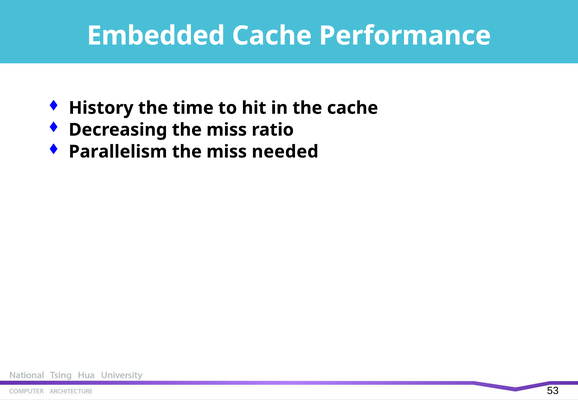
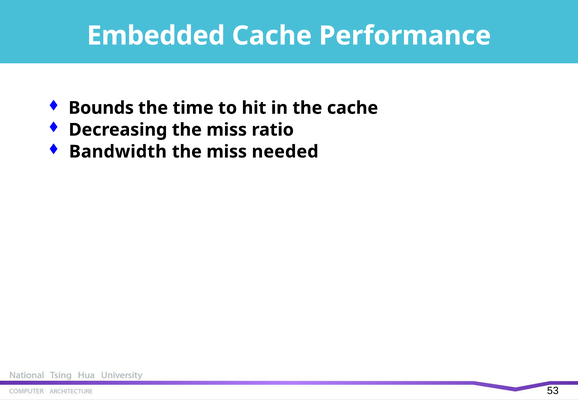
History: History -> Bounds
Parallelism: Parallelism -> Bandwidth
